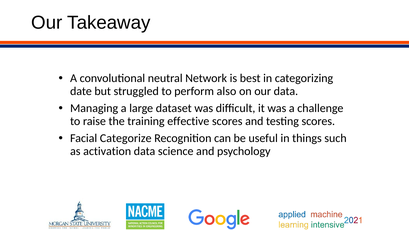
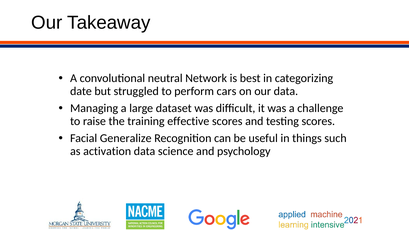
also: also -> cars
Categorize: Categorize -> Generalize
